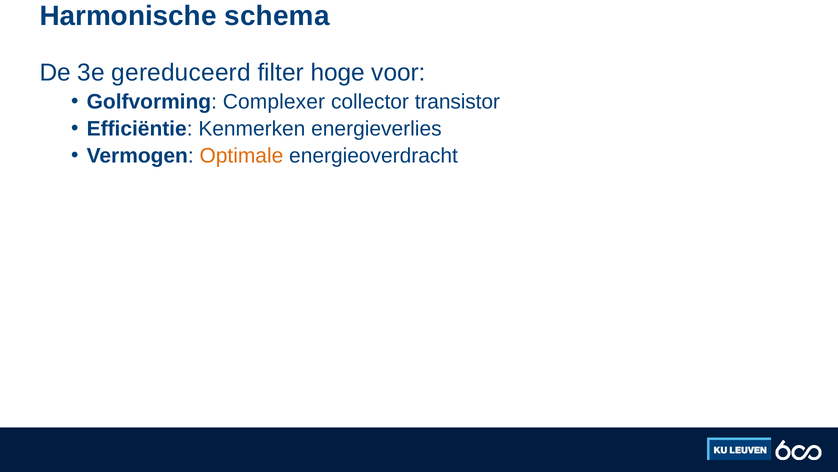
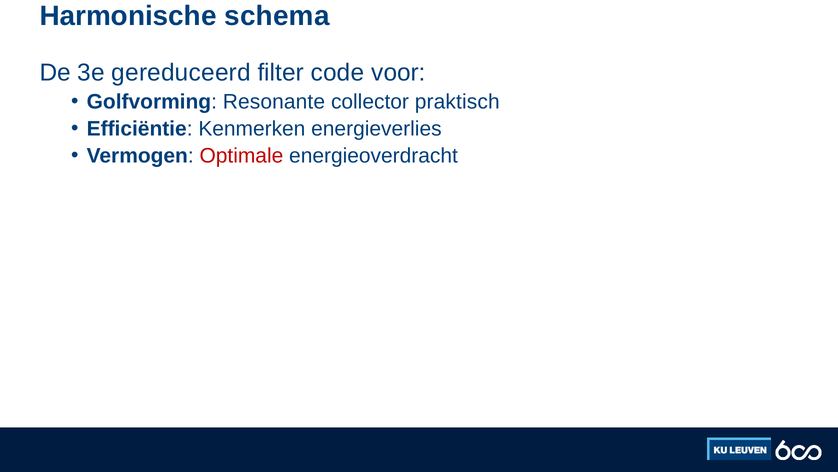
hoge: hoge -> code
Complexer: Complexer -> Resonante
transistor: transistor -> praktisch
Optimale colour: orange -> red
